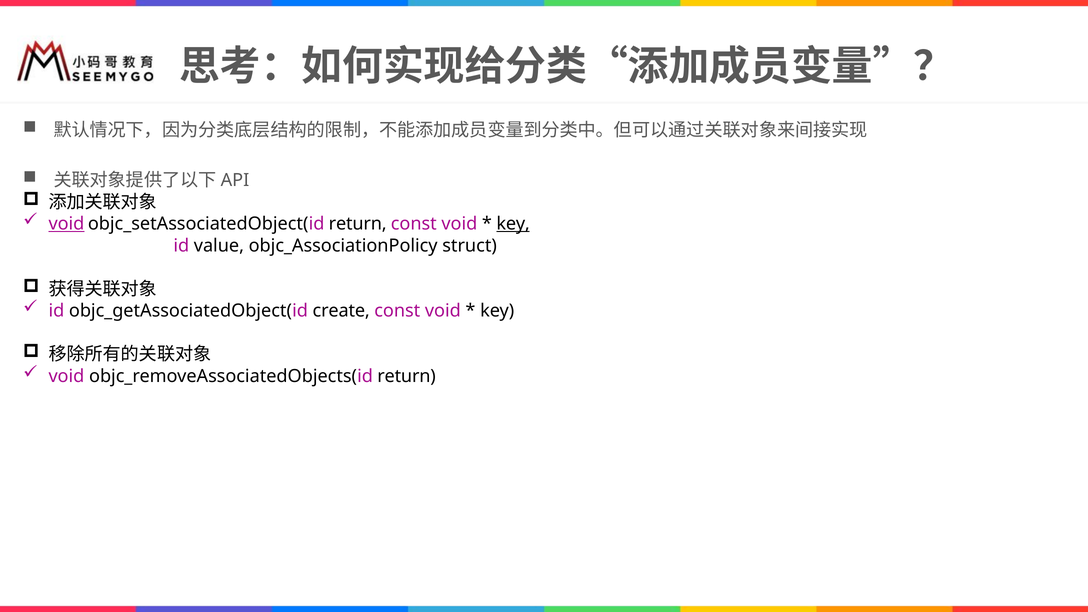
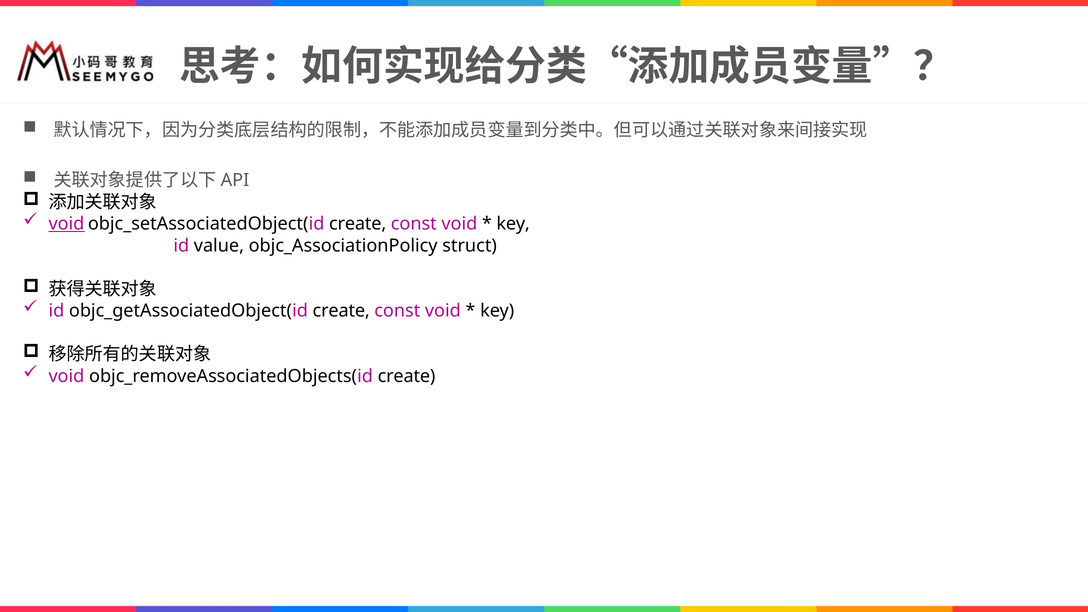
objc_setAssociatedObject(id return: return -> create
key at (513, 224) underline: present -> none
objc_removeAssociatedObjects(id return: return -> create
